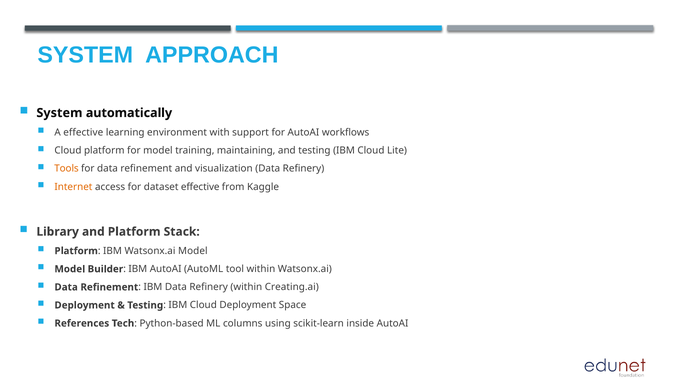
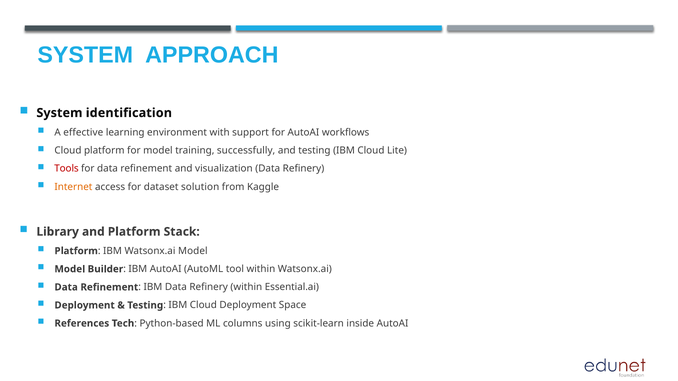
automatically: automatically -> identification
maintaining: maintaining -> successfully
Tools colour: orange -> red
dataset effective: effective -> solution
Creating.ai: Creating.ai -> Essential.ai
